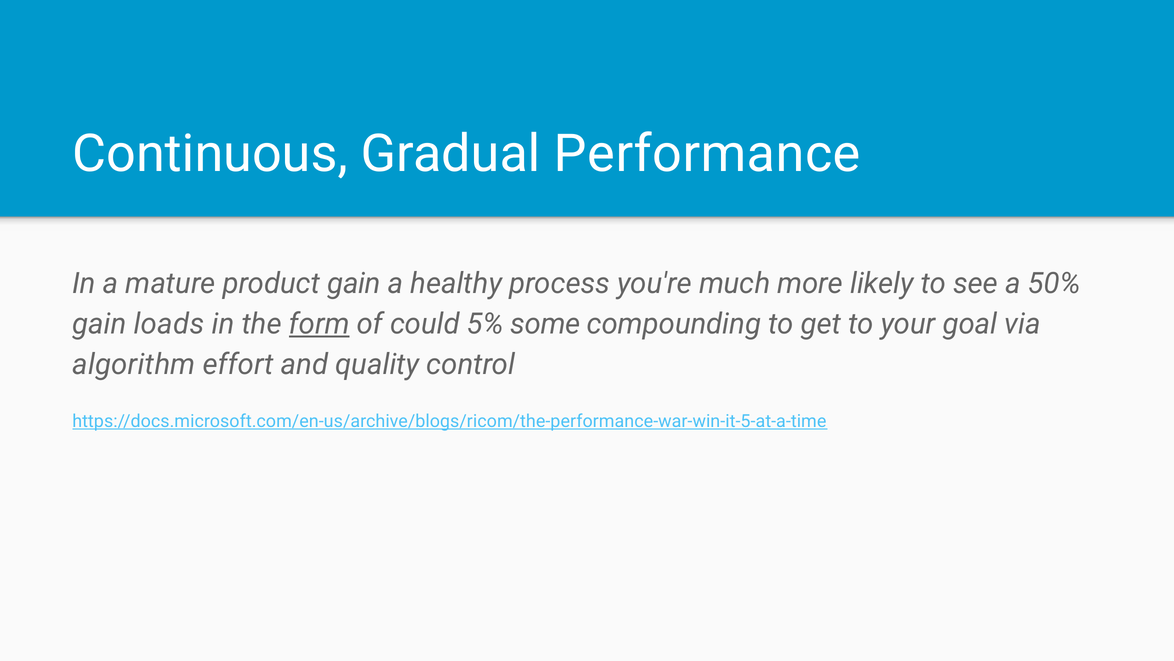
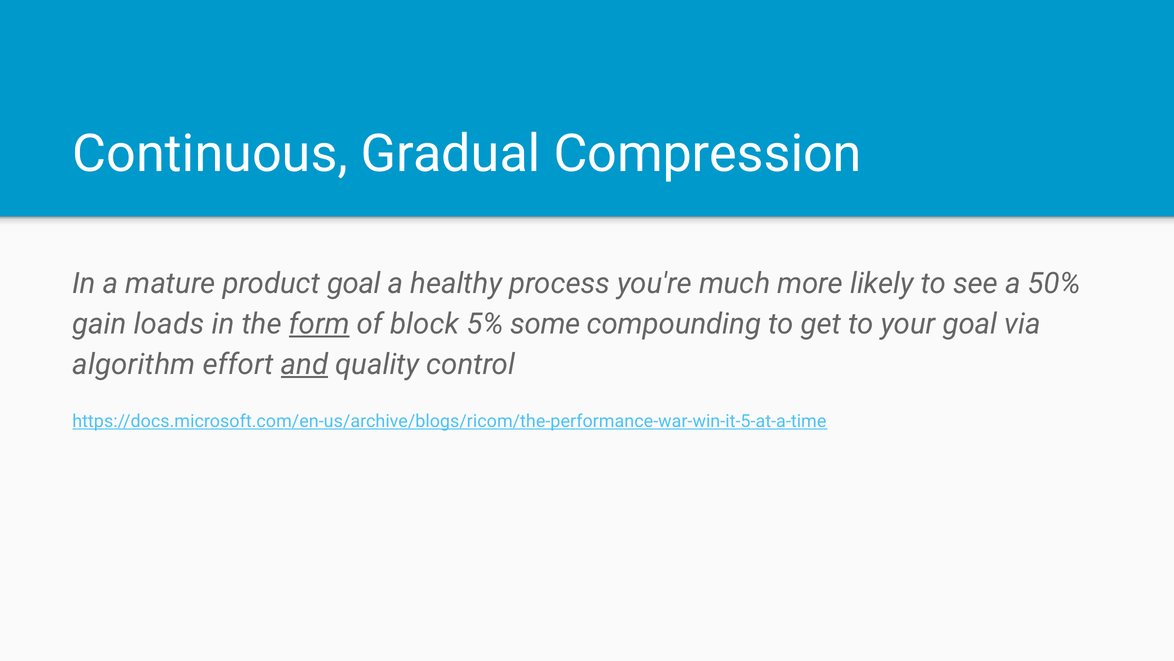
Performance: Performance -> Compression
product gain: gain -> goal
could: could -> block
and underline: none -> present
